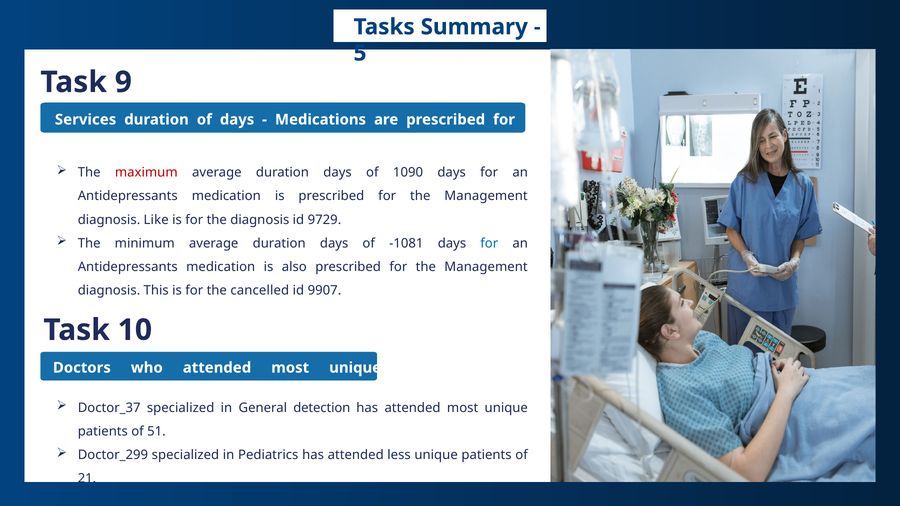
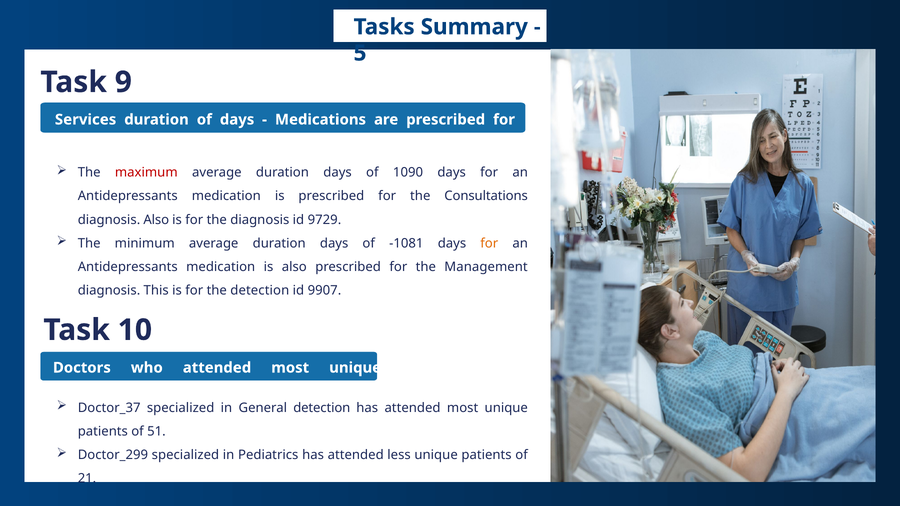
Management at (486, 196): Management -> Consultations
diagnosis Like: Like -> Also
for at (489, 243) colour: blue -> orange
the cancelled: cancelled -> detection
